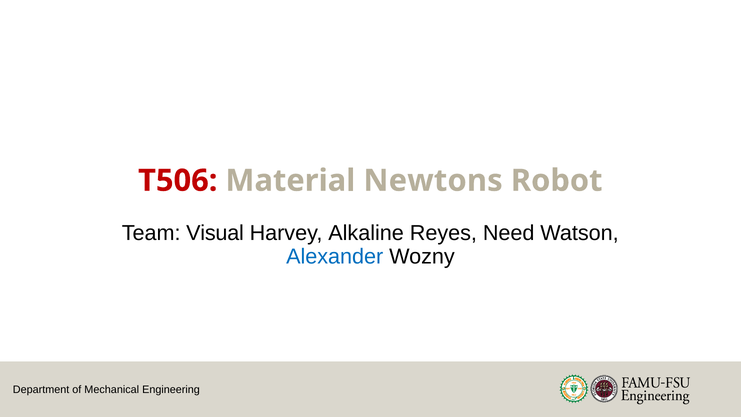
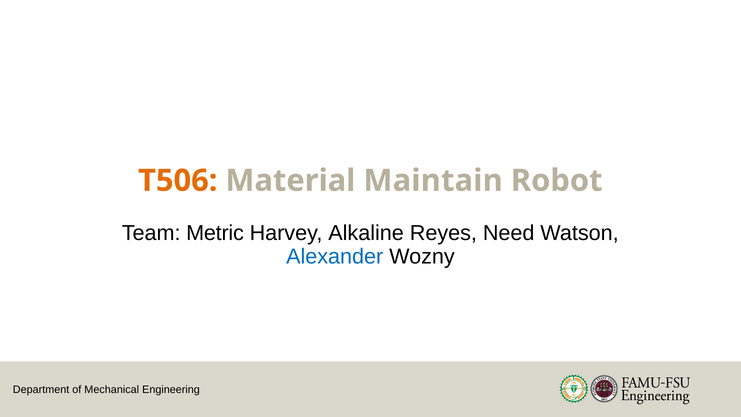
T506 colour: red -> orange
Newtons: Newtons -> Maintain
Visual: Visual -> Metric
